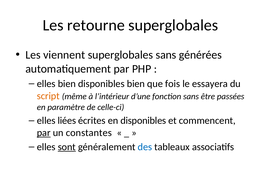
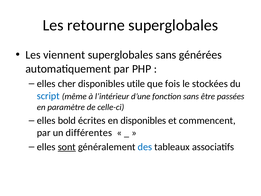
elles bien: bien -> cher
disponibles bien: bien -> utile
essayera: essayera -> stockées
script colour: orange -> blue
liées: liées -> bold
par at (44, 133) underline: present -> none
constantes: constantes -> différentes
